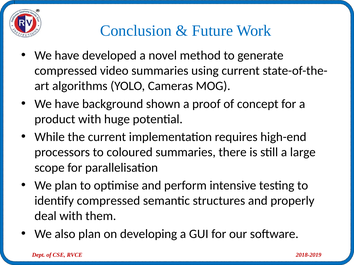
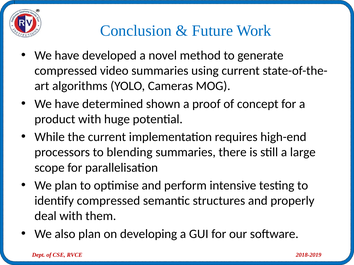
background: background -> determined
coloured: coloured -> blending
